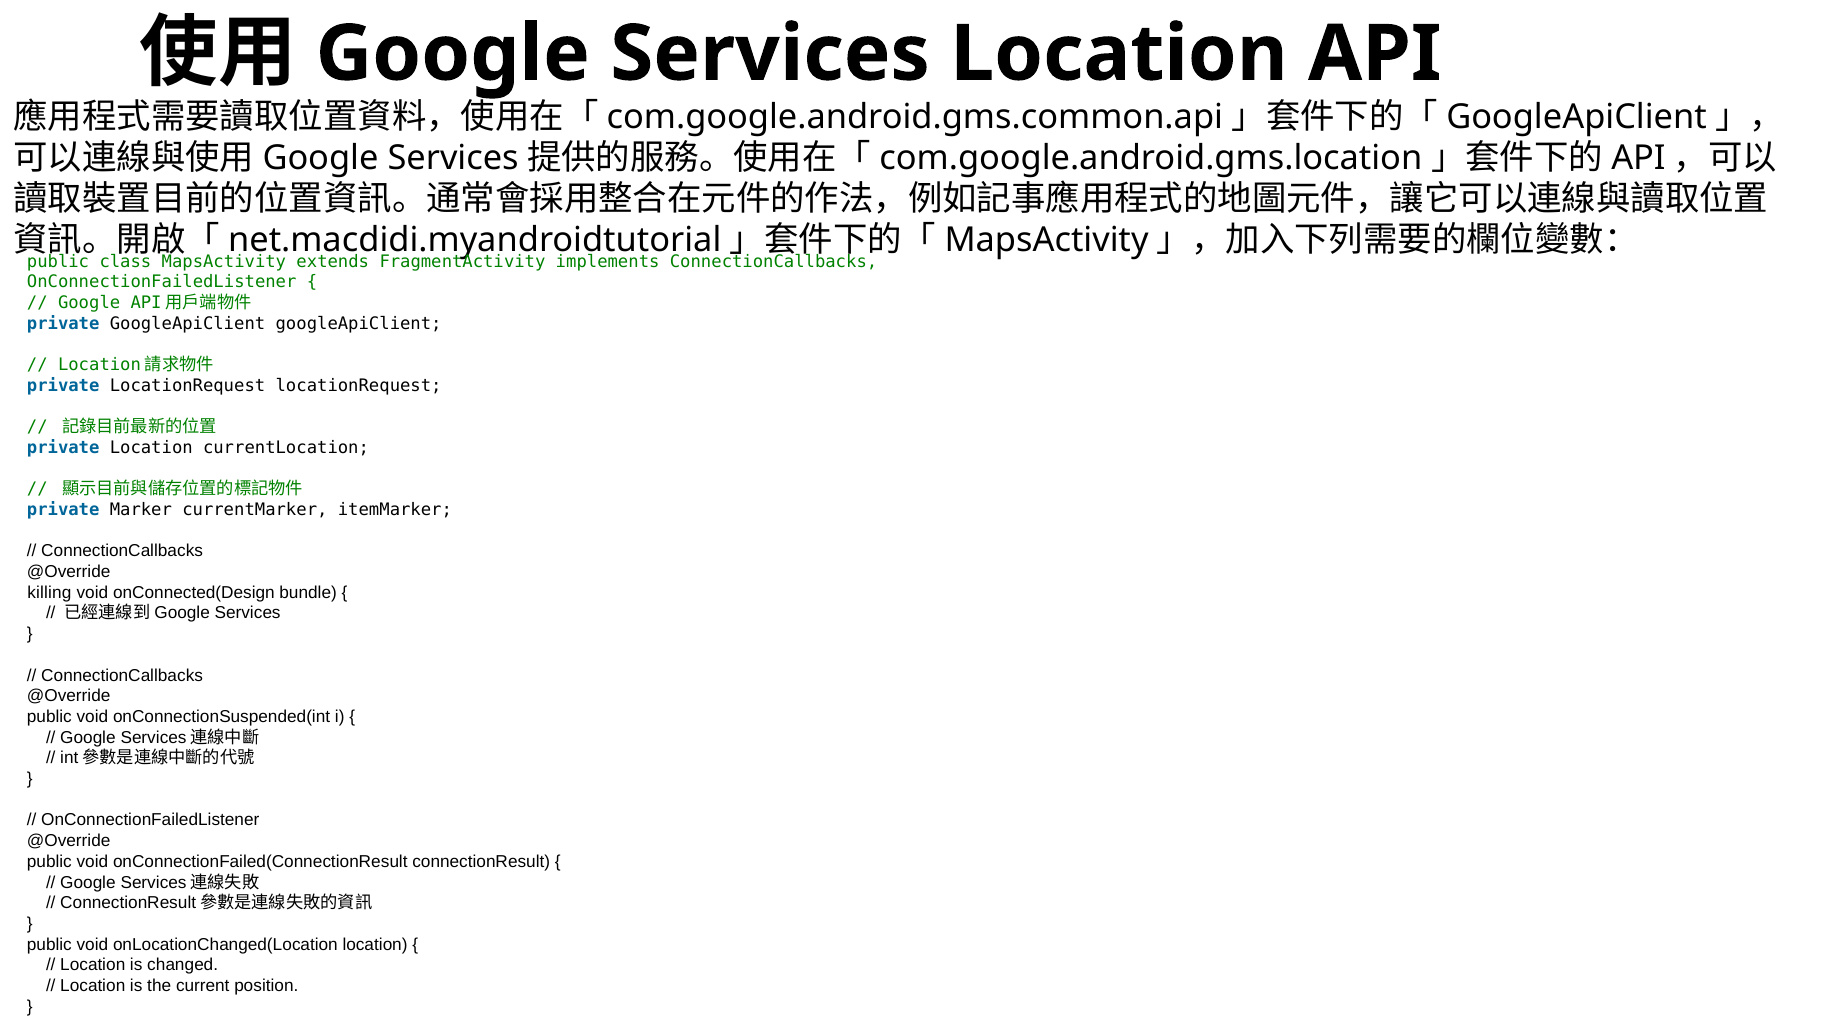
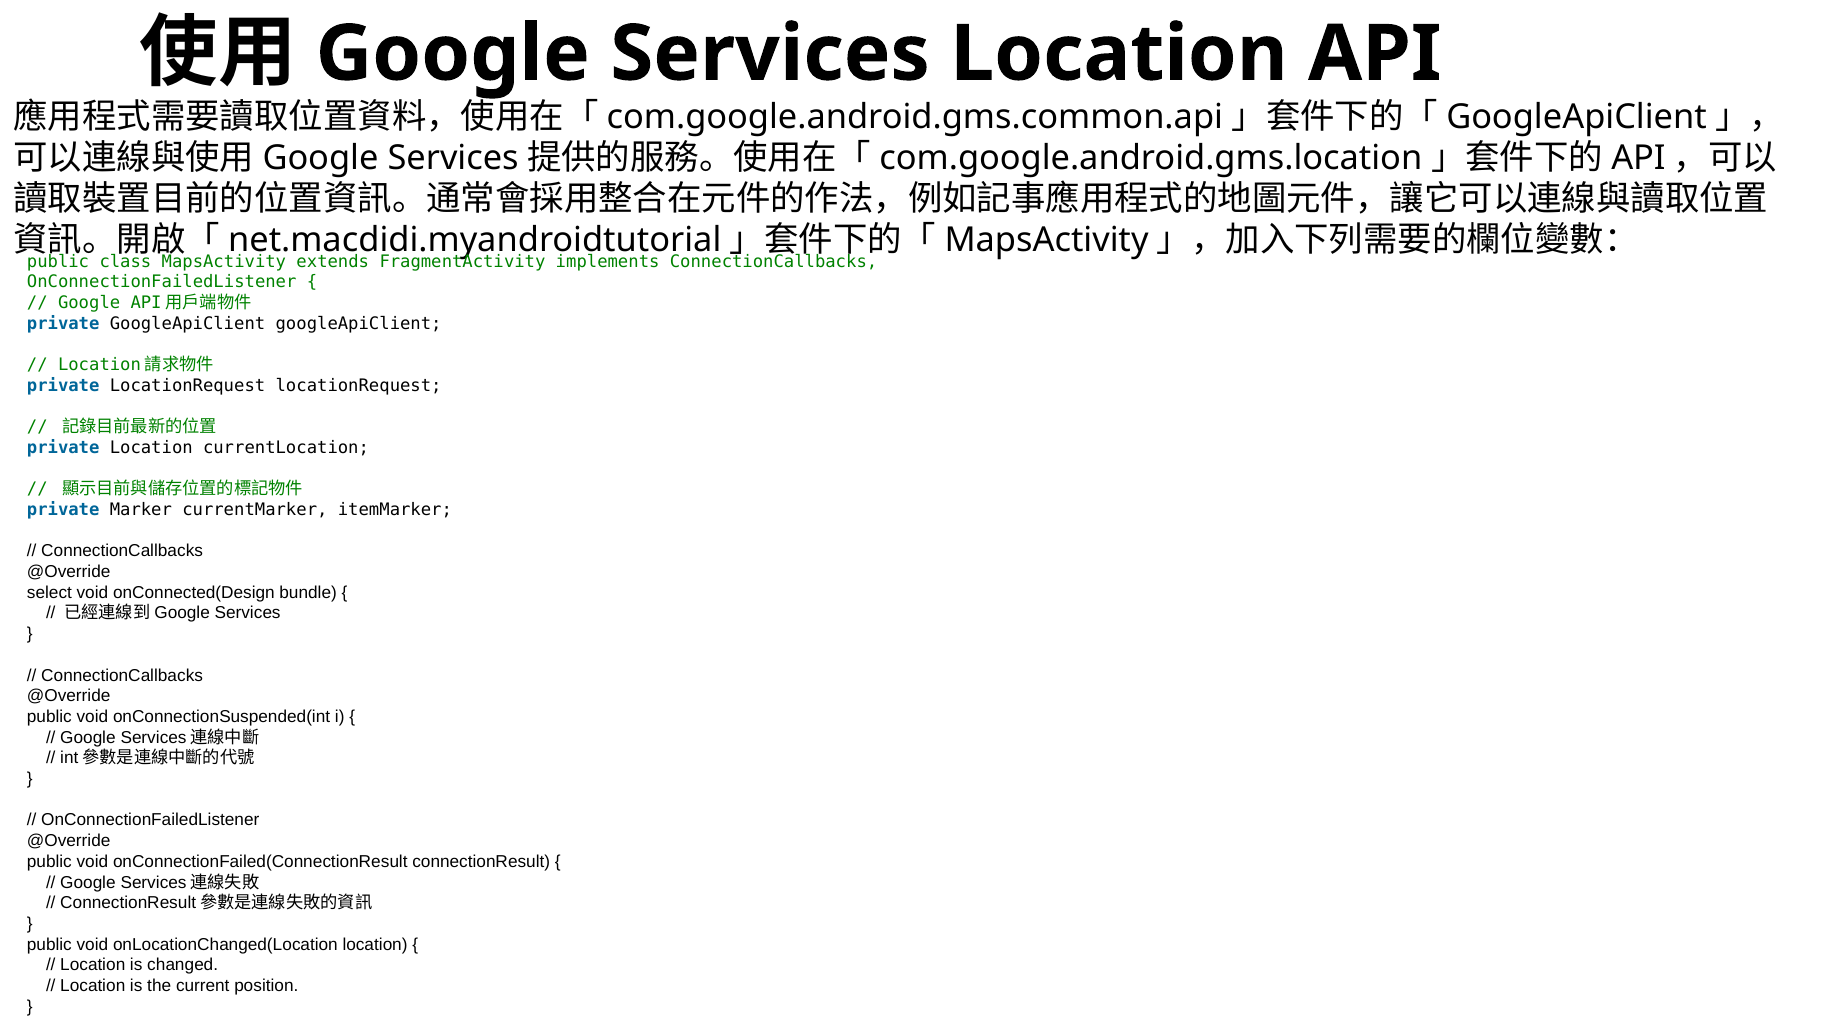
killing: killing -> select
